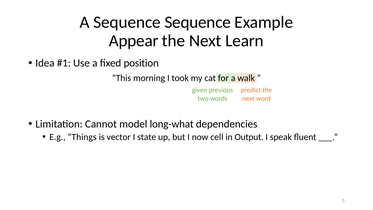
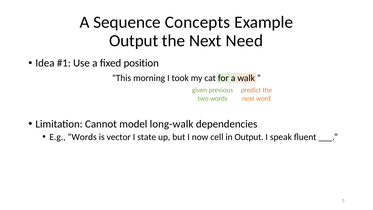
Sequence Sequence: Sequence -> Concepts
Appear at (134, 41): Appear -> Output
Learn: Learn -> Need
long-what: long-what -> long-walk
E.g Things: Things -> Words
